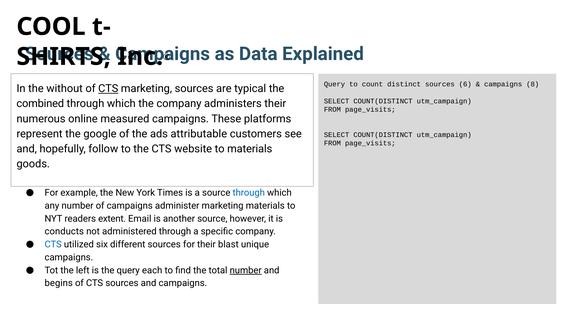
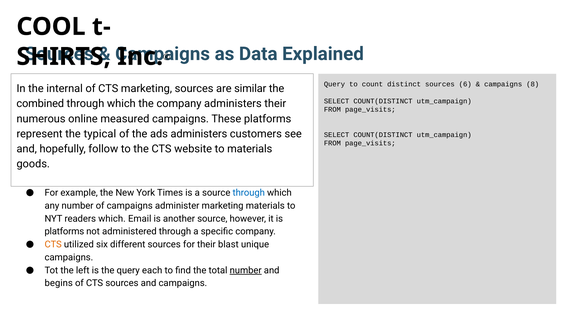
without: without -> internal
CTS at (108, 89) underline: present -> none
typical: typical -> similar
google: google -> typical
ads attributable: attributable -> administers
readers extent: extent -> which
conducts at (64, 232): conducts -> platforms
CTS at (53, 245) colour: blue -> orange
